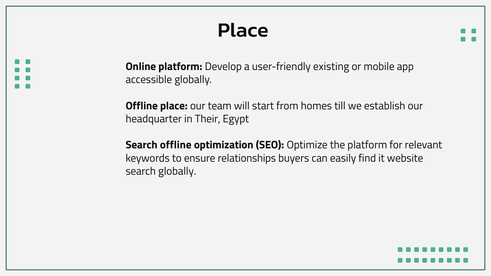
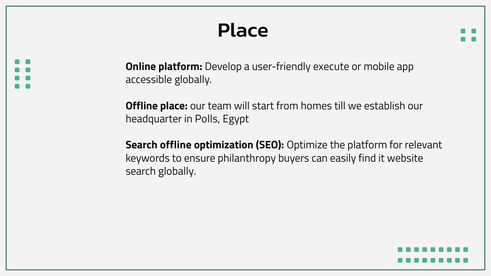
existing: existing -> execute
Their: Their -> Polls
relationships: relationships -> philanthropy
